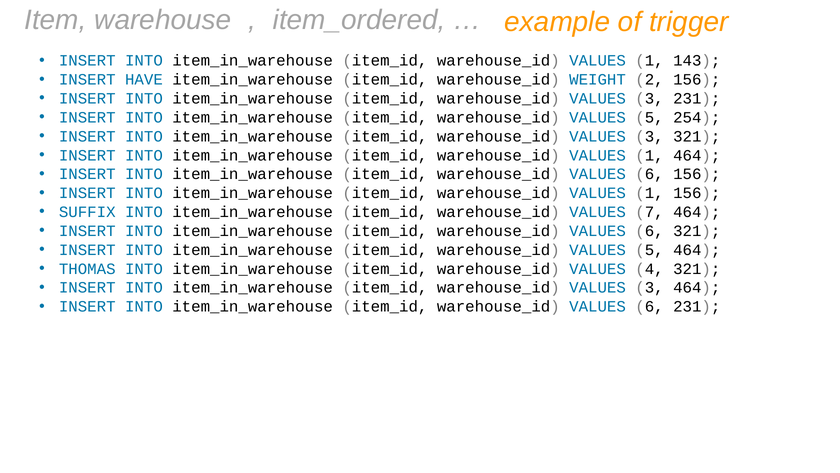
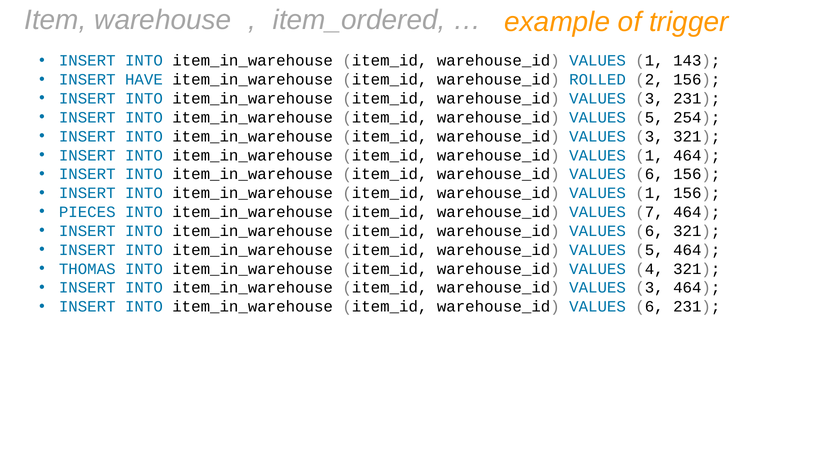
WEIGHT: WEIGHT -> ROLLED
SUFFIX: SUFFIX -> PIECES
